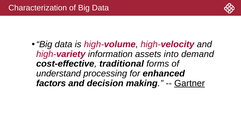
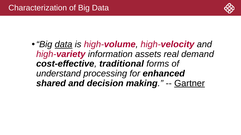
data at (64, 45) underline: none -> present
into: into -> real
factors: factors -> shared
